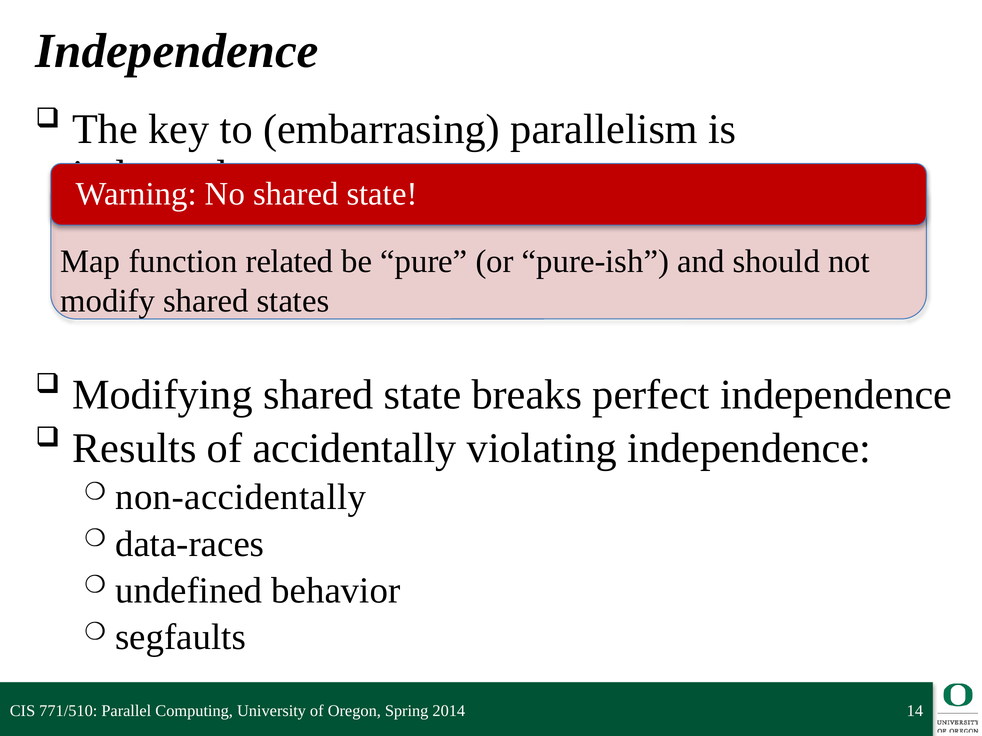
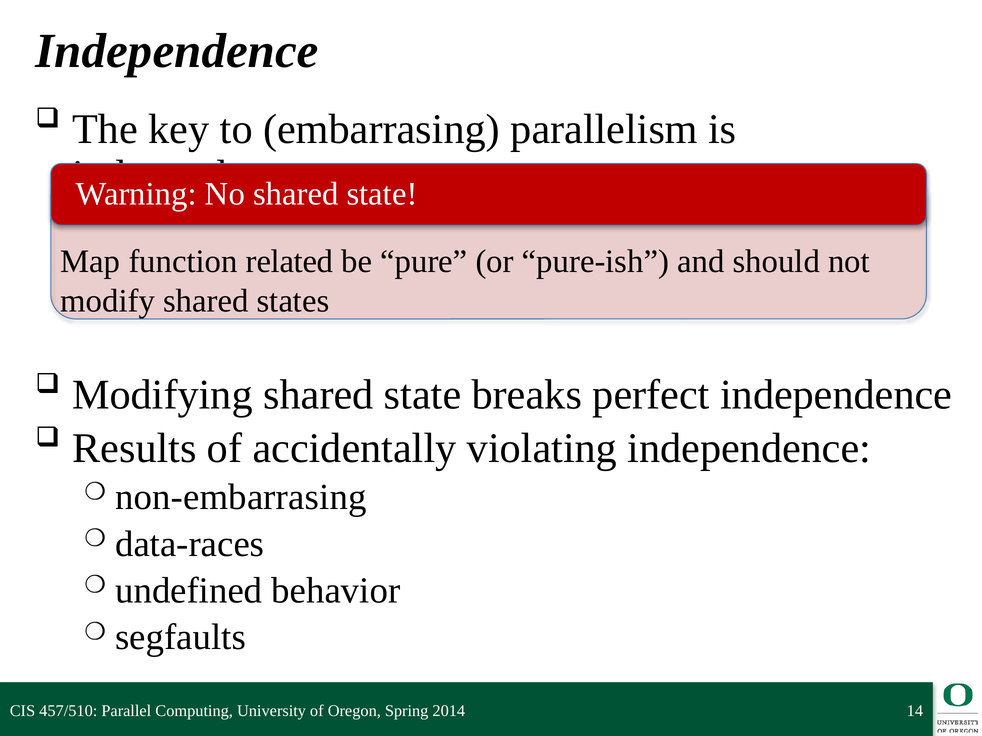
non-accidentally: non-accidentally -> non-embarrasing
771/510: 771/510 -> 457/510
